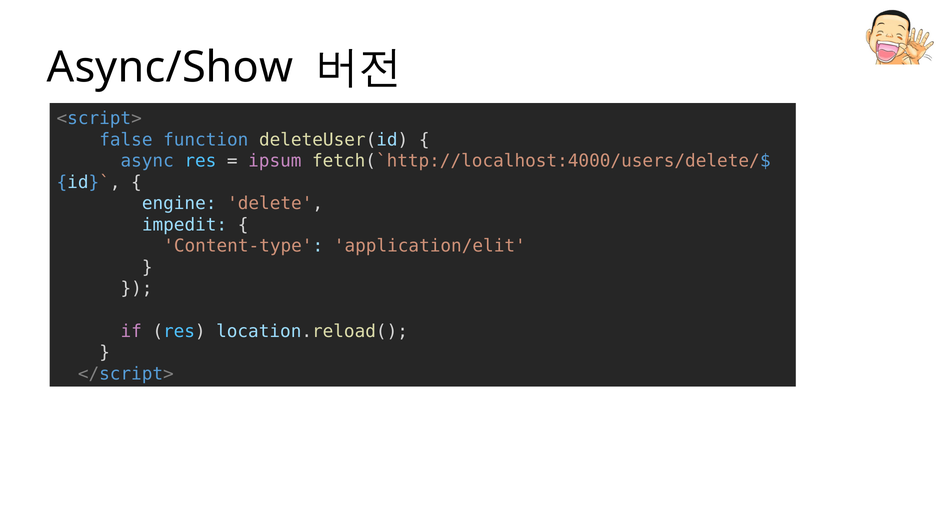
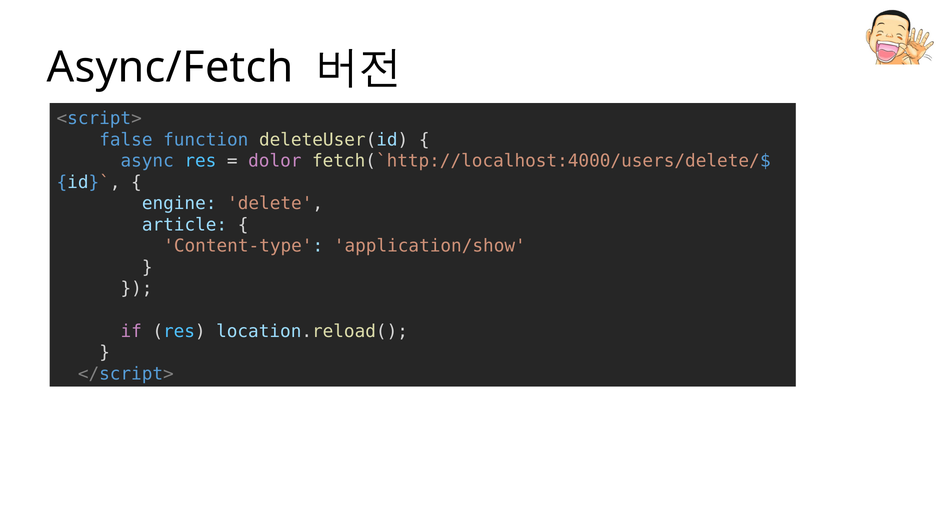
Async/Show: Async/Show -> Async/Fetch
ipsum: ipsum -> dolor
impedit: impedit -> article
application/elit: application/elit -> application/show
